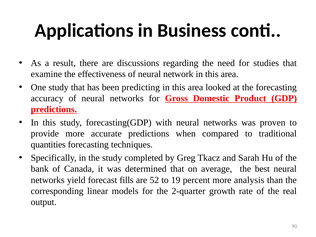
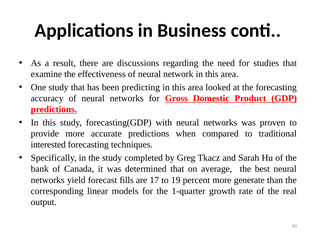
quantities: quantities -> interested
52: 52 -> 17
analysis: analysis -> generate
2-quarter: 2-quarter -> 1-quarter
